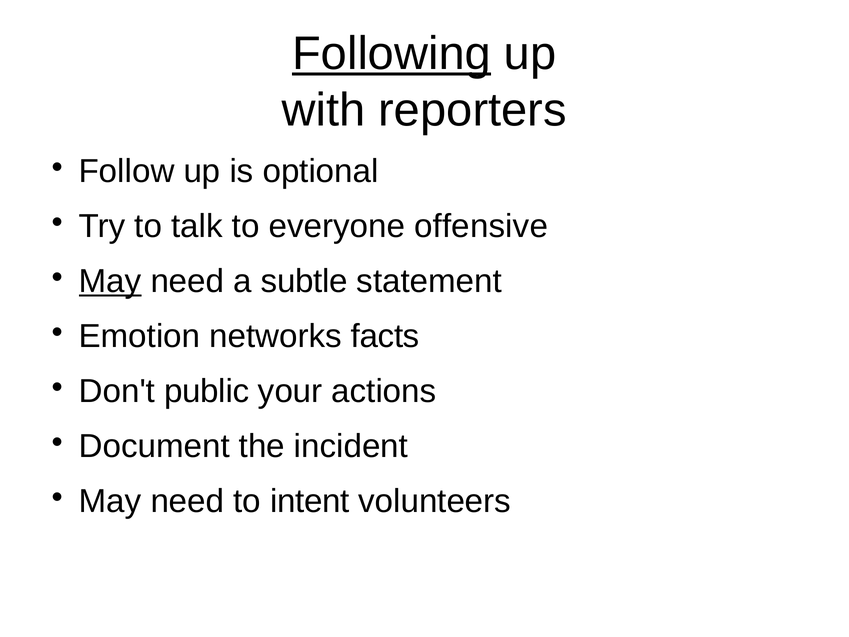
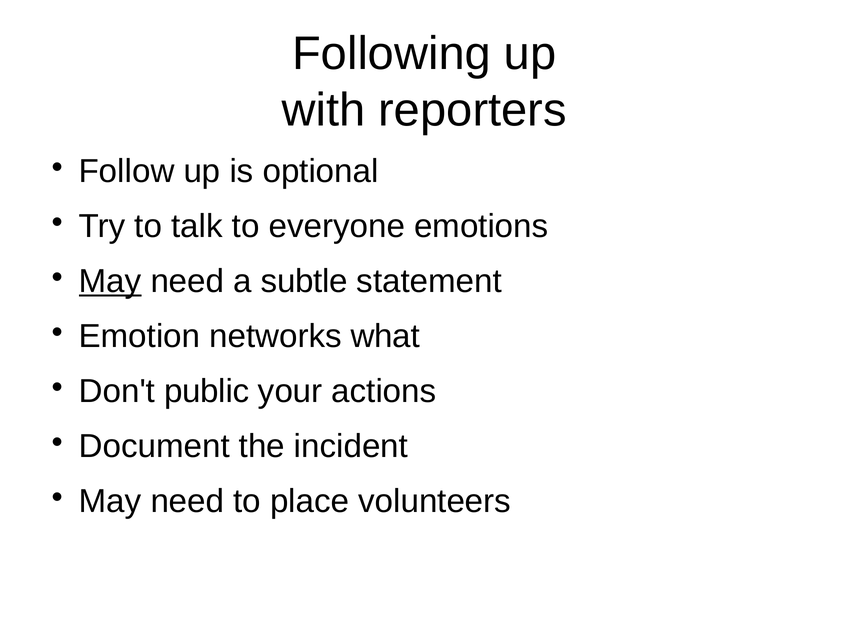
Following underline: present -> none
offensive: offensive -> emotions
facts: facts -> what
intent: intent -> place
